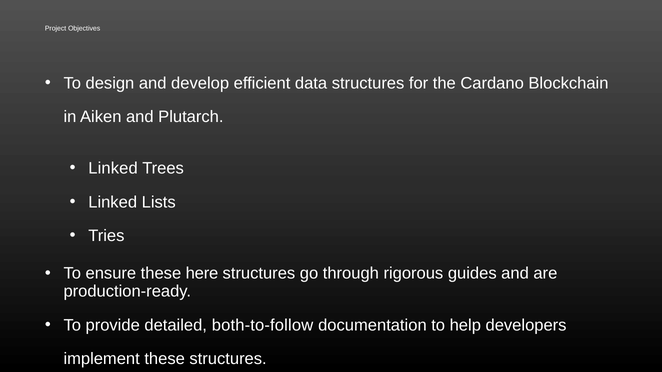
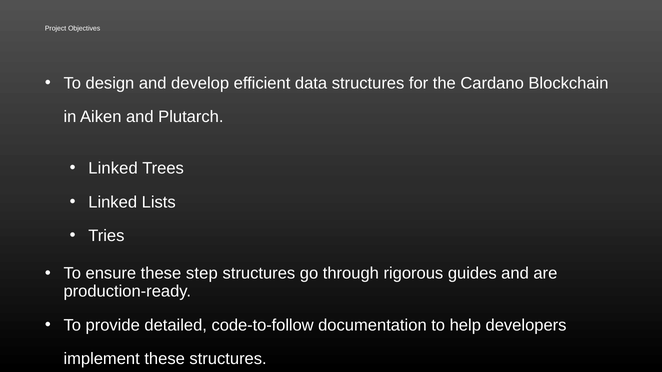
here: here -> step
both-to-follow: both-to-follow -> code-to-follow
